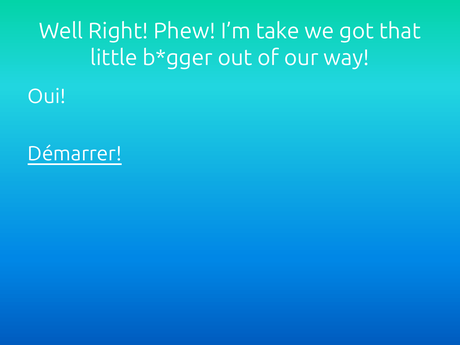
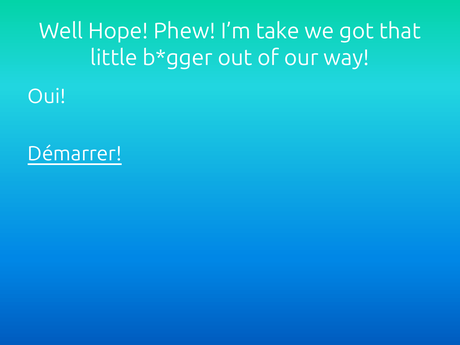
Right: Right -> Hope
